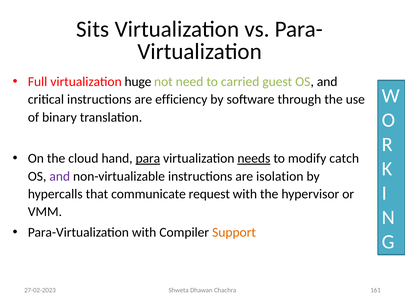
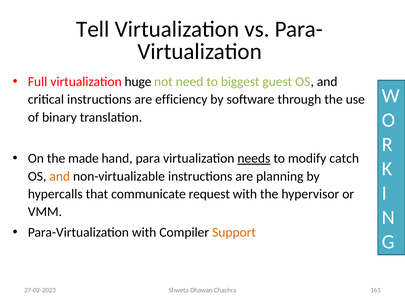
Sits: Sits -> Tell
carried: carried -> biggest
cloud: cloud -> made
para underline: present -> none
and at (60, 176) colour: purple -> orange
isolation: isolation -> planning
